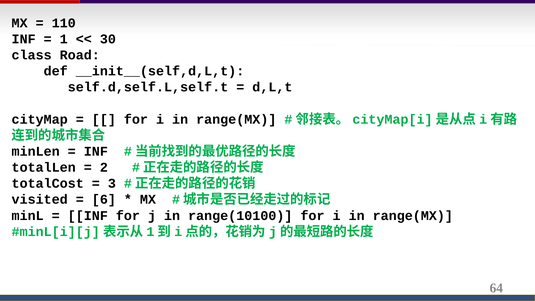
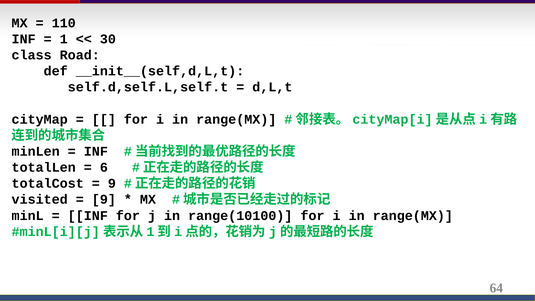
2: 2 -> 6
3 at (112, 183): 3 -> 9
6 at (104, 200): 6 -> 9
